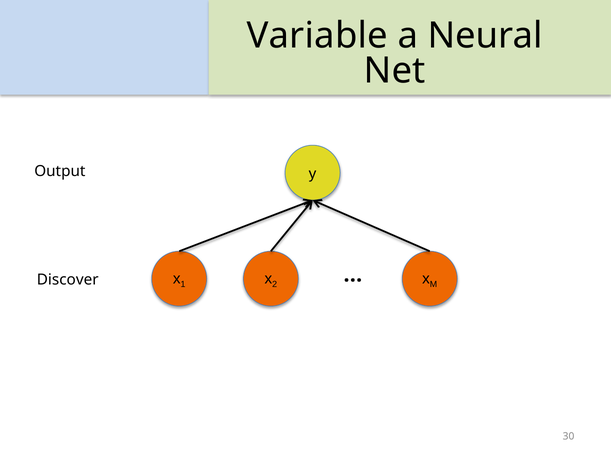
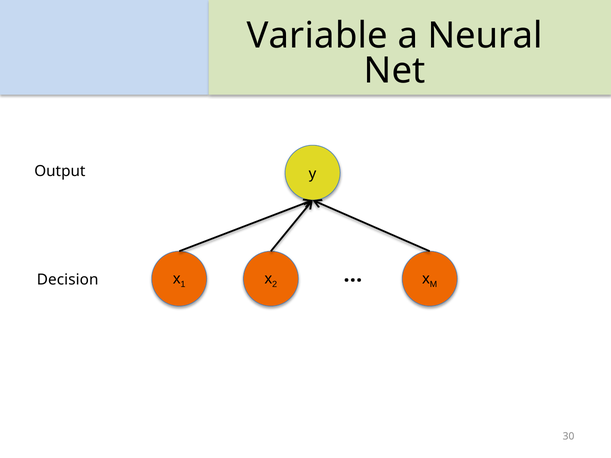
Discover: Discover -> Decision
